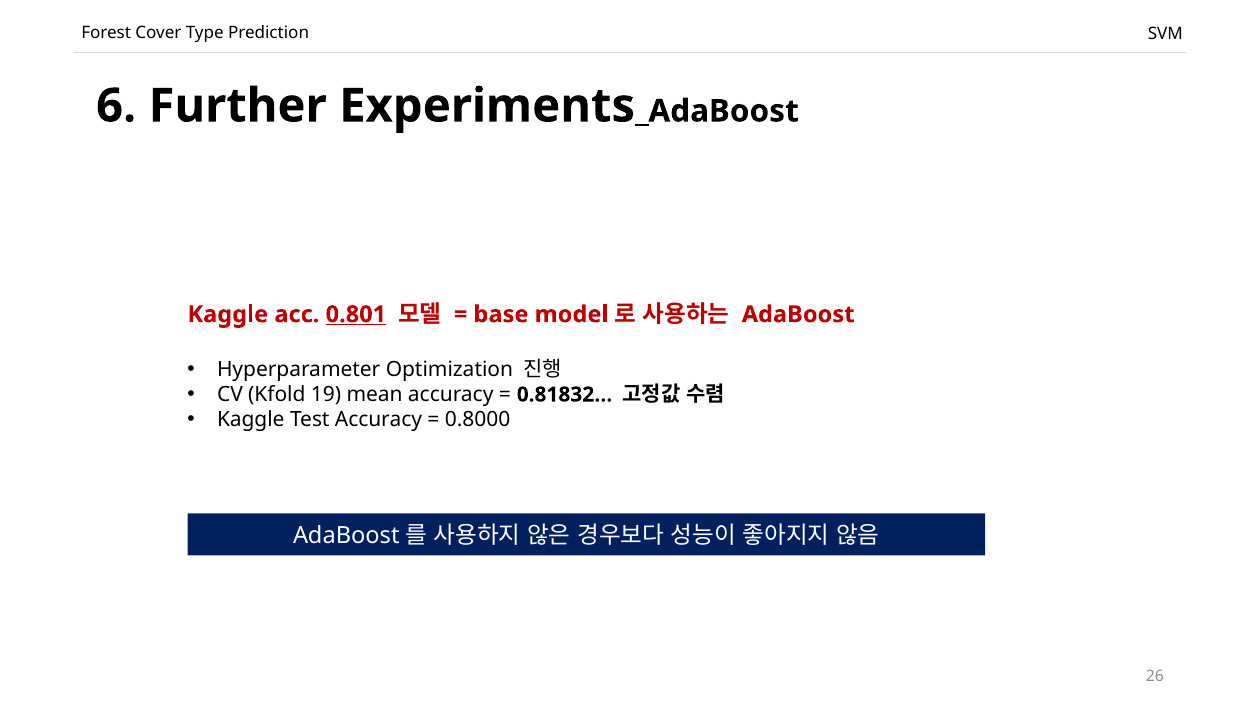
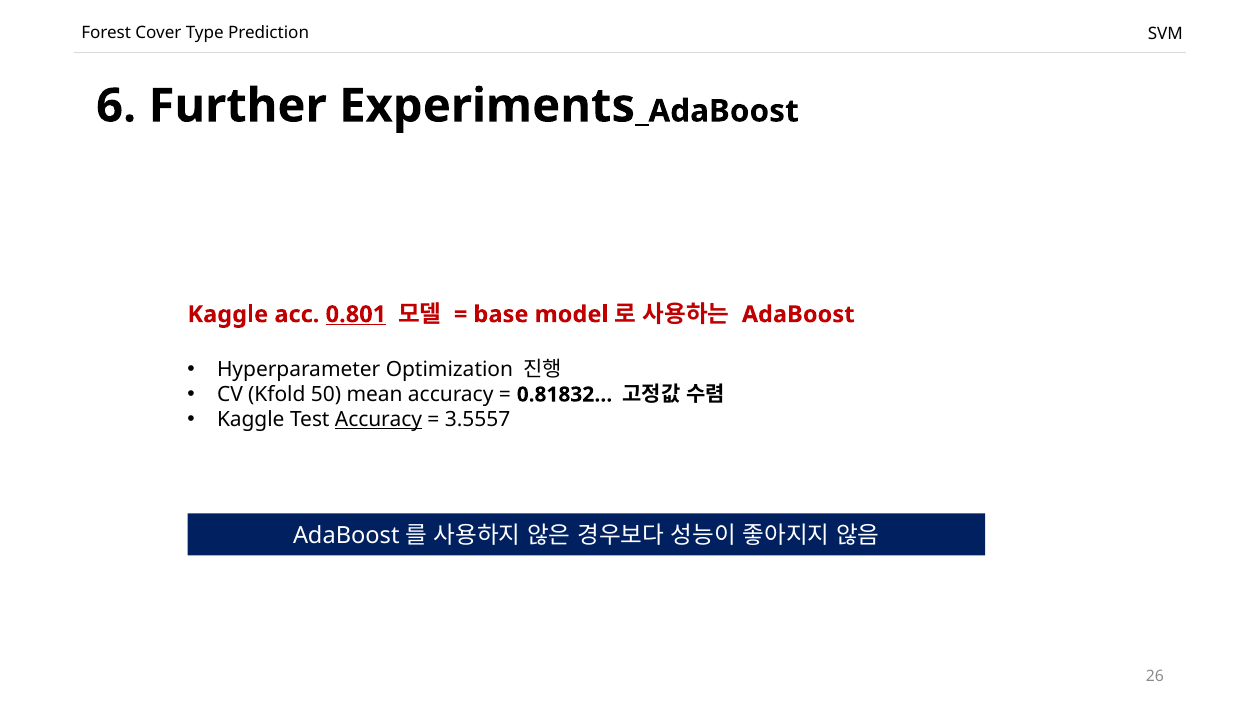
19: 19 -> 50
Accuracy at (379, 420) underline: none -> present
0.8000: 0.8000 -> 3.5557
